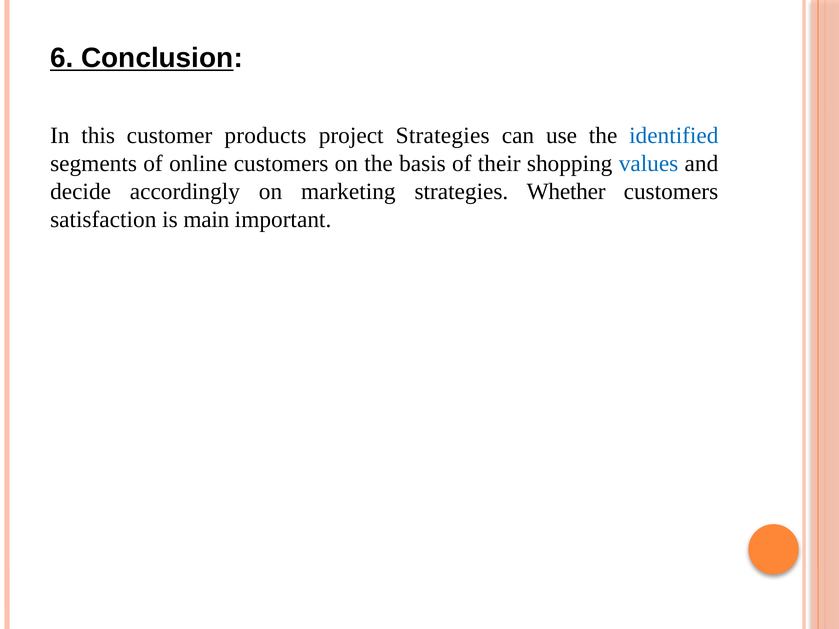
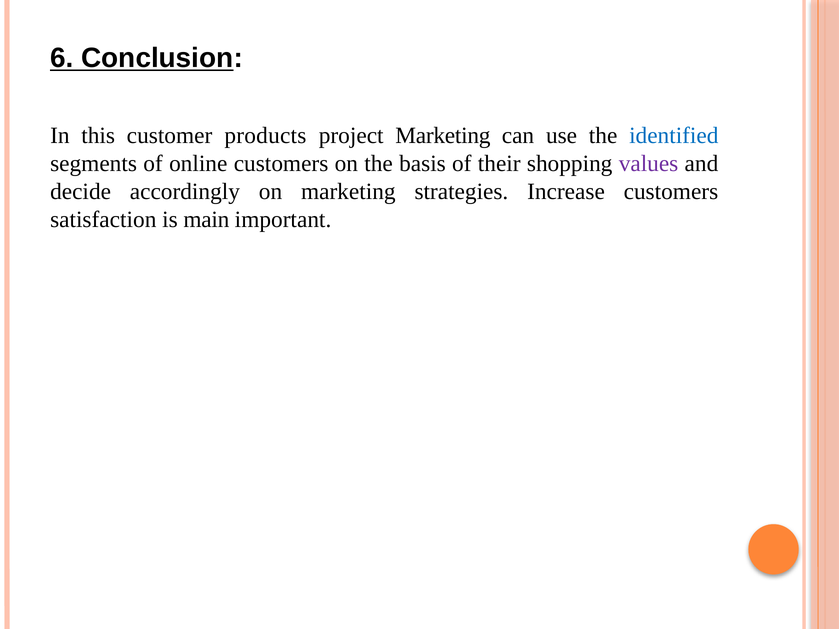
project Strategies: Strategies -> Marketing
values colour: blue -> purple
Whether: Whether -> Increase
